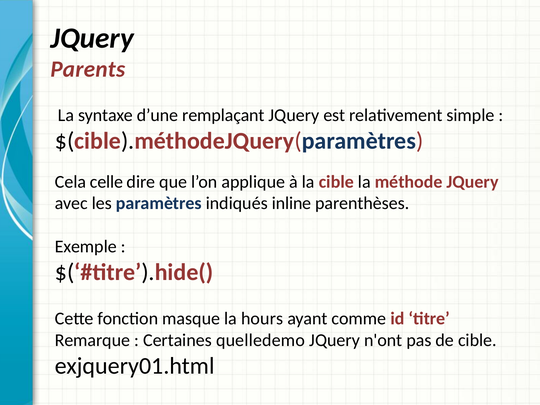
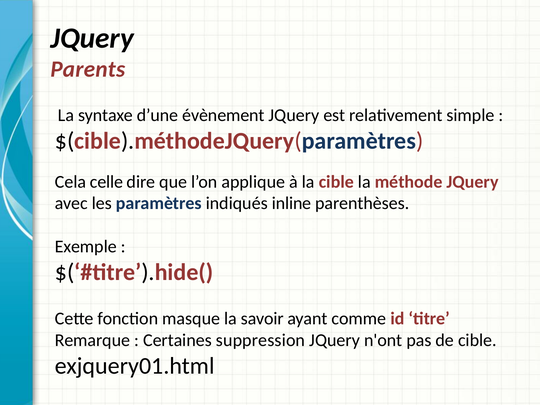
remplaçant: remplaçant -> évènement
hours: hours -> savoir
quelledemo: quelledemo -> suppression
